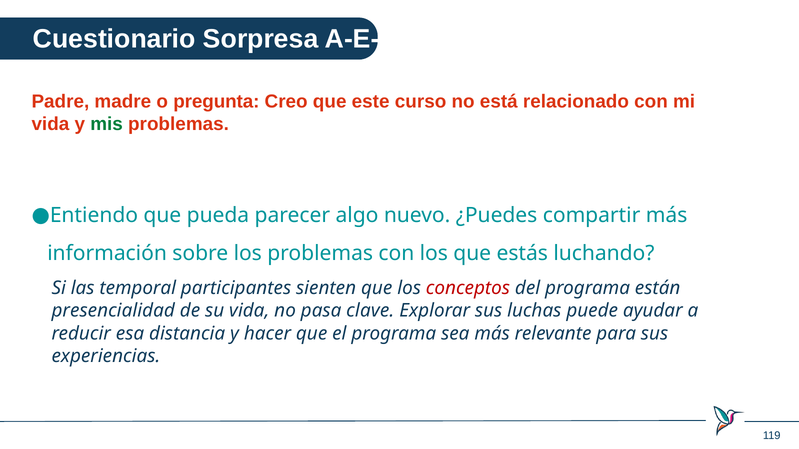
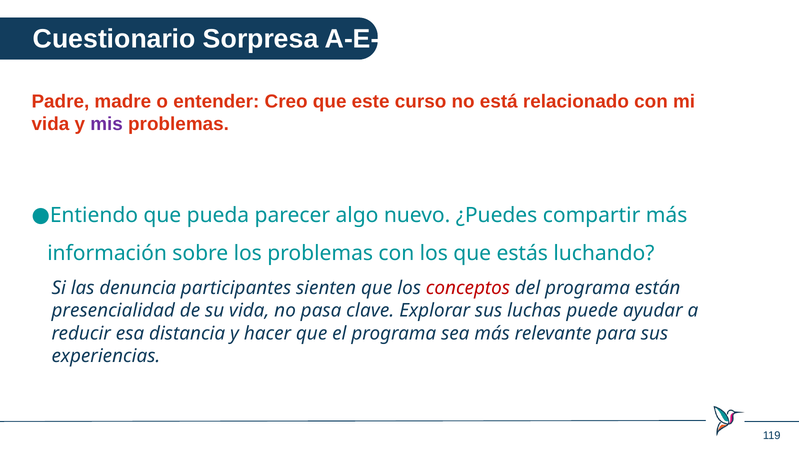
pregunta: pregunta -> entender
mis colour: green -> purple
temporal: temporal -> denuncia
